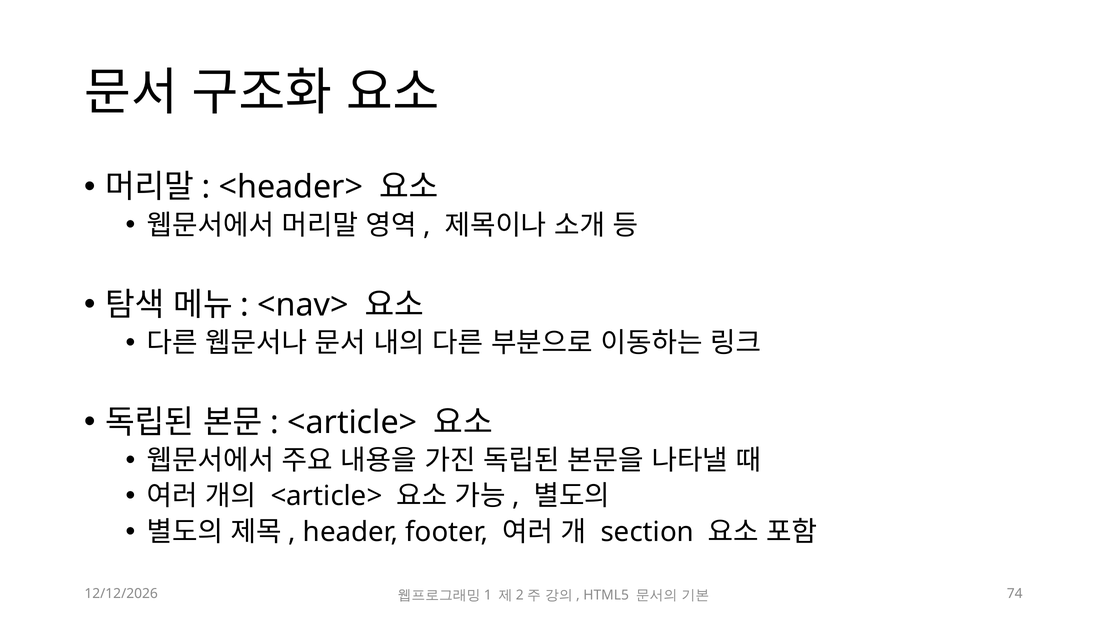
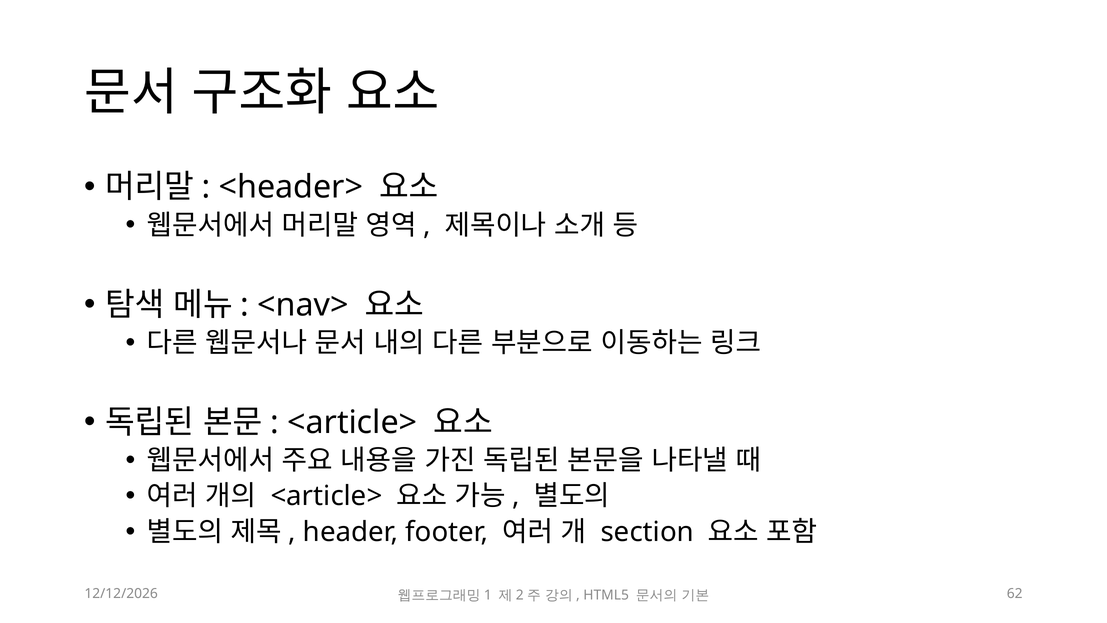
74: 74 -> 62
